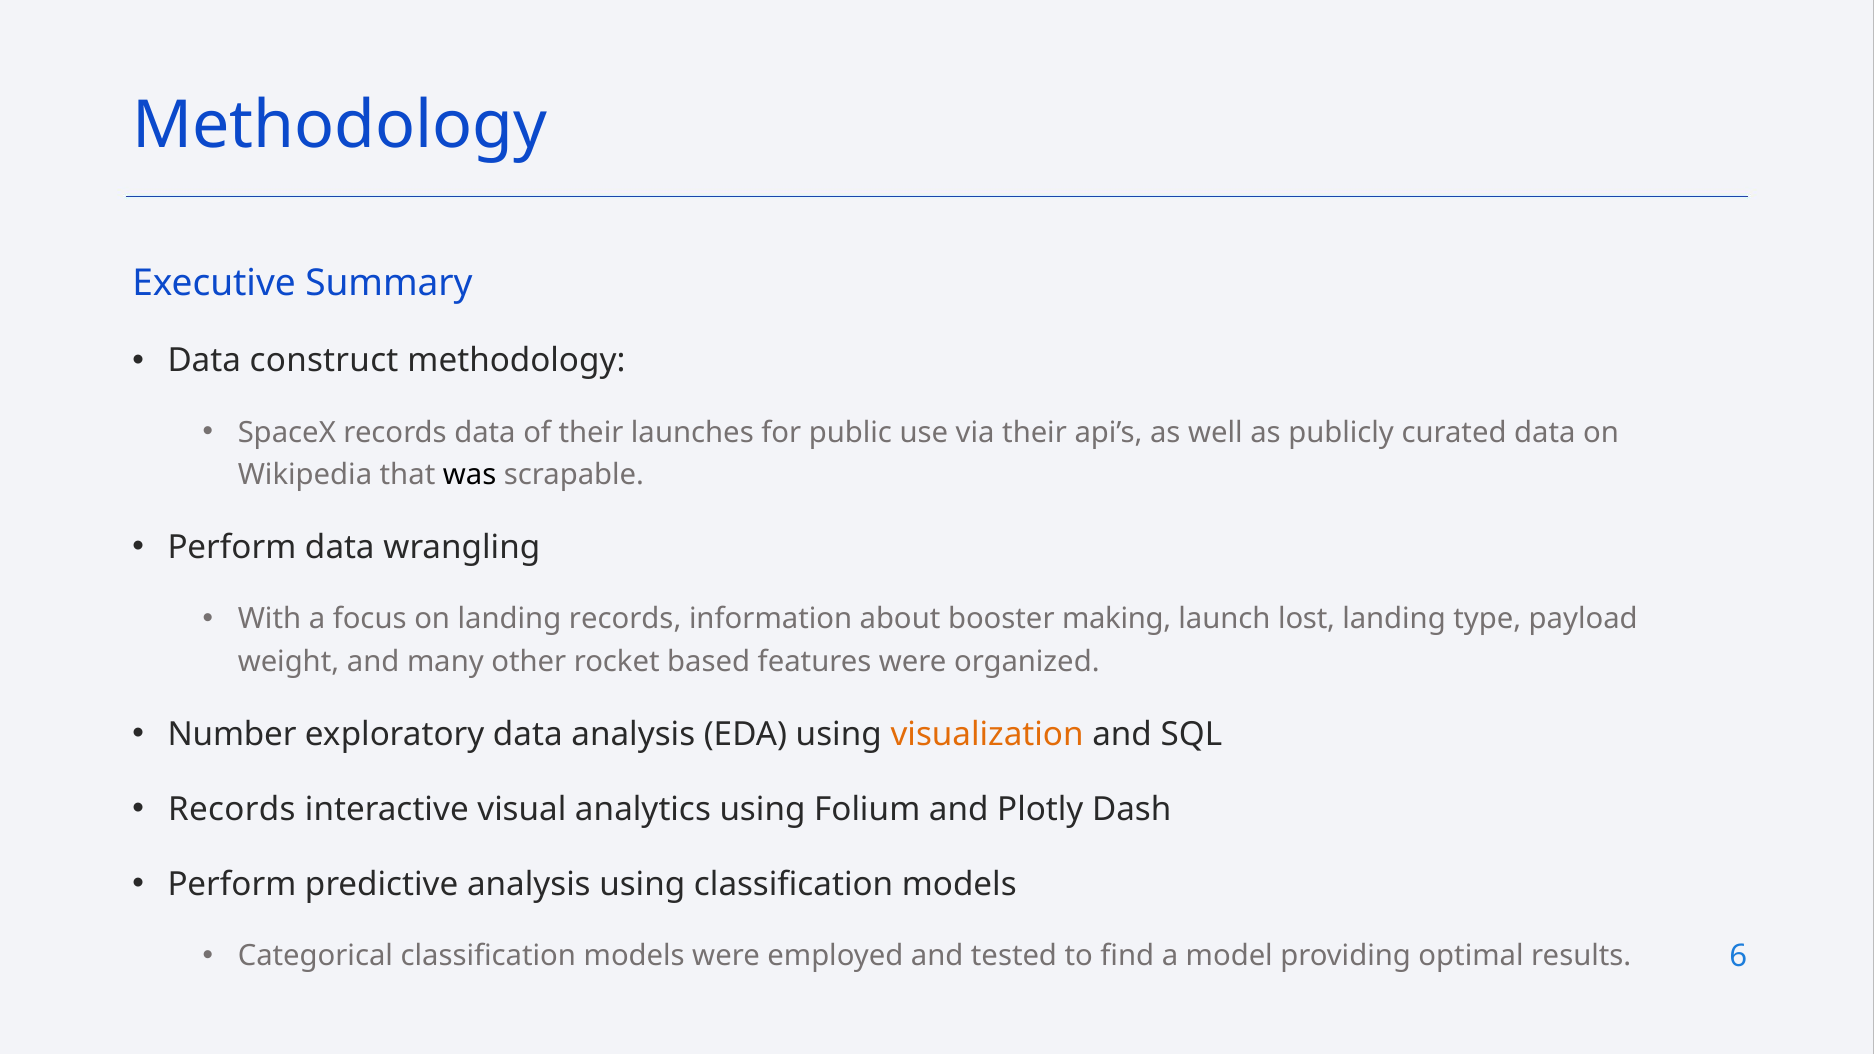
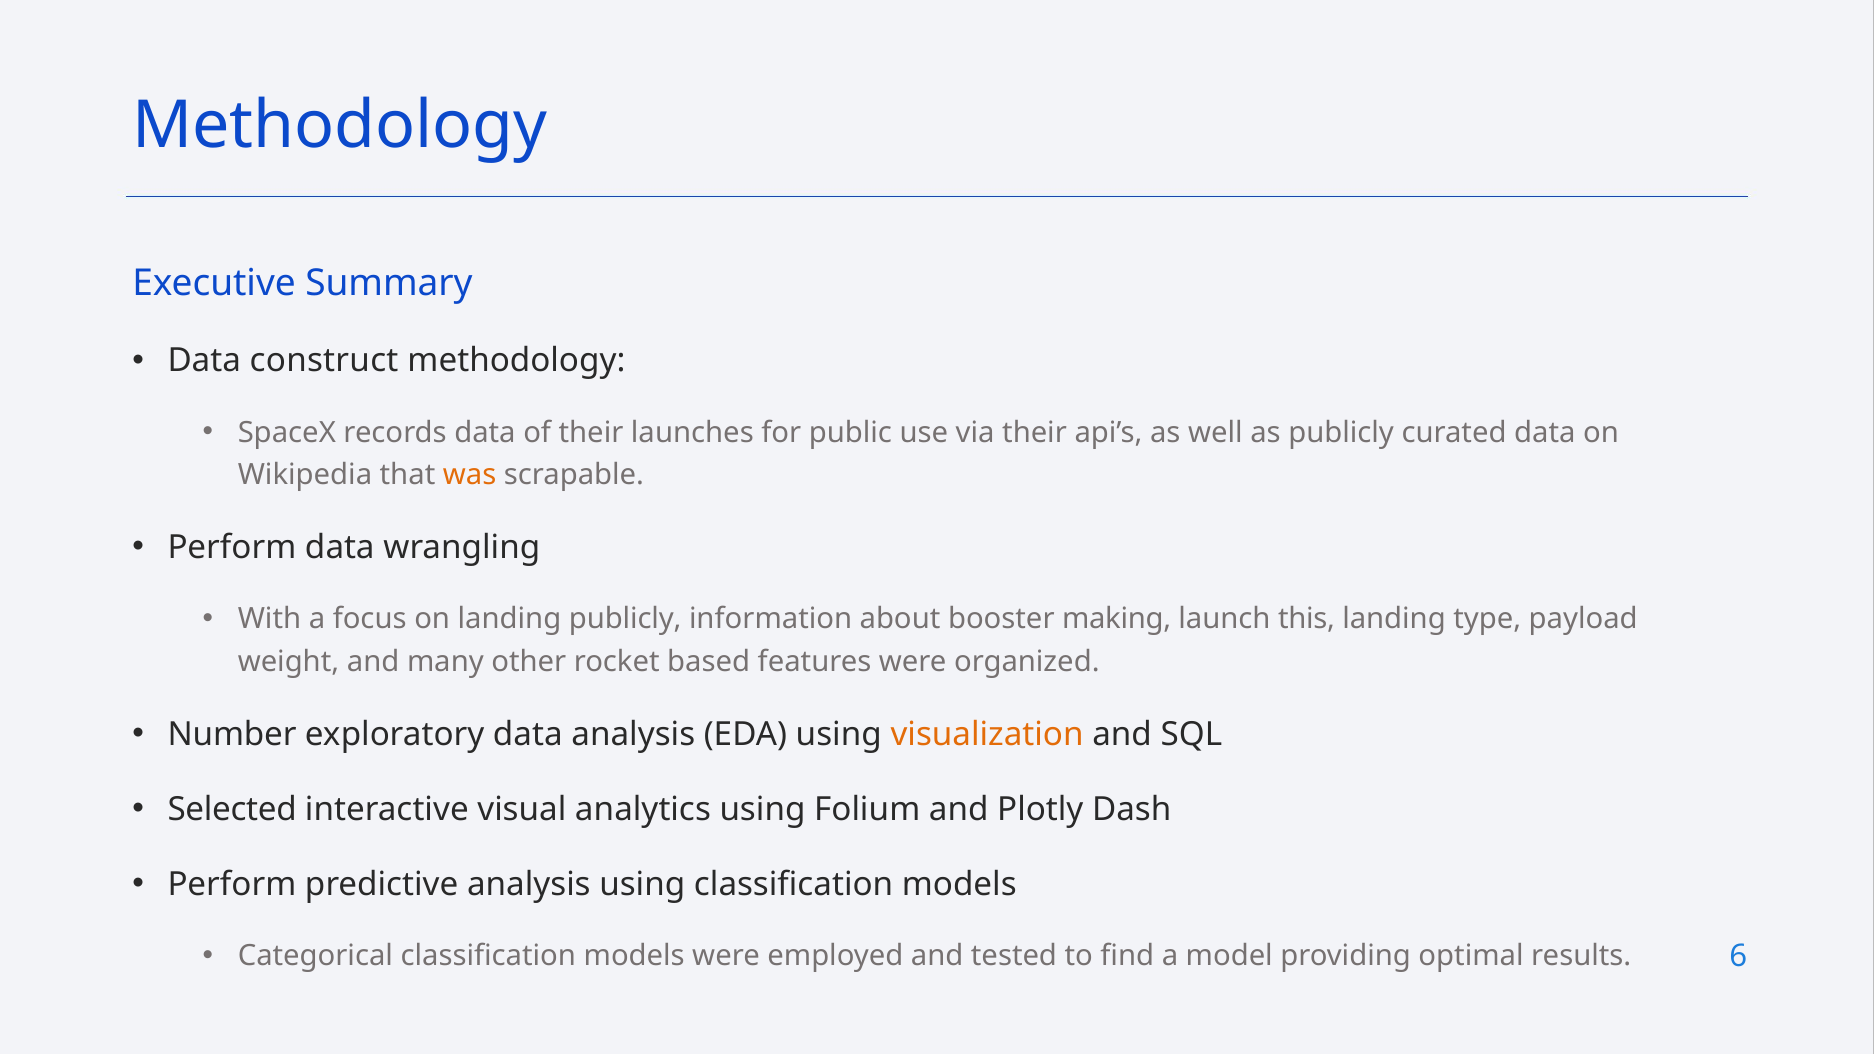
was colour: black -> orange
landing records: records -> publicly
lost: lost -> this
Records at (232, 810): Records -> Selected
